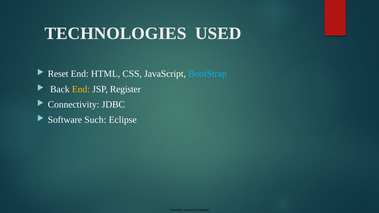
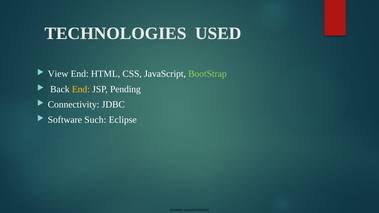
Reset: Reset -> View
BootStrap colour: light blue -> light green
Register: Register -> Pending
